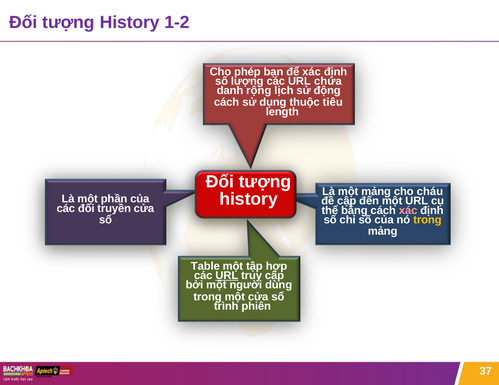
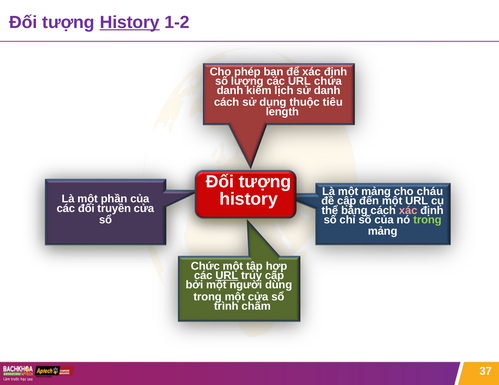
History at (130, 22) underline: none -> present
rộng: rộng -> kiếm
sử động: động -> danh
trong at (427, 220) colour: yellow -> light green
Table: Table -> Chức
phiên: phiên -> chấm
